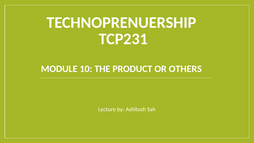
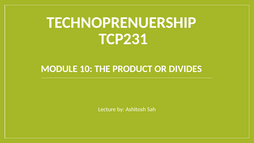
OTHERS: OTHERS -> DIVIDES
